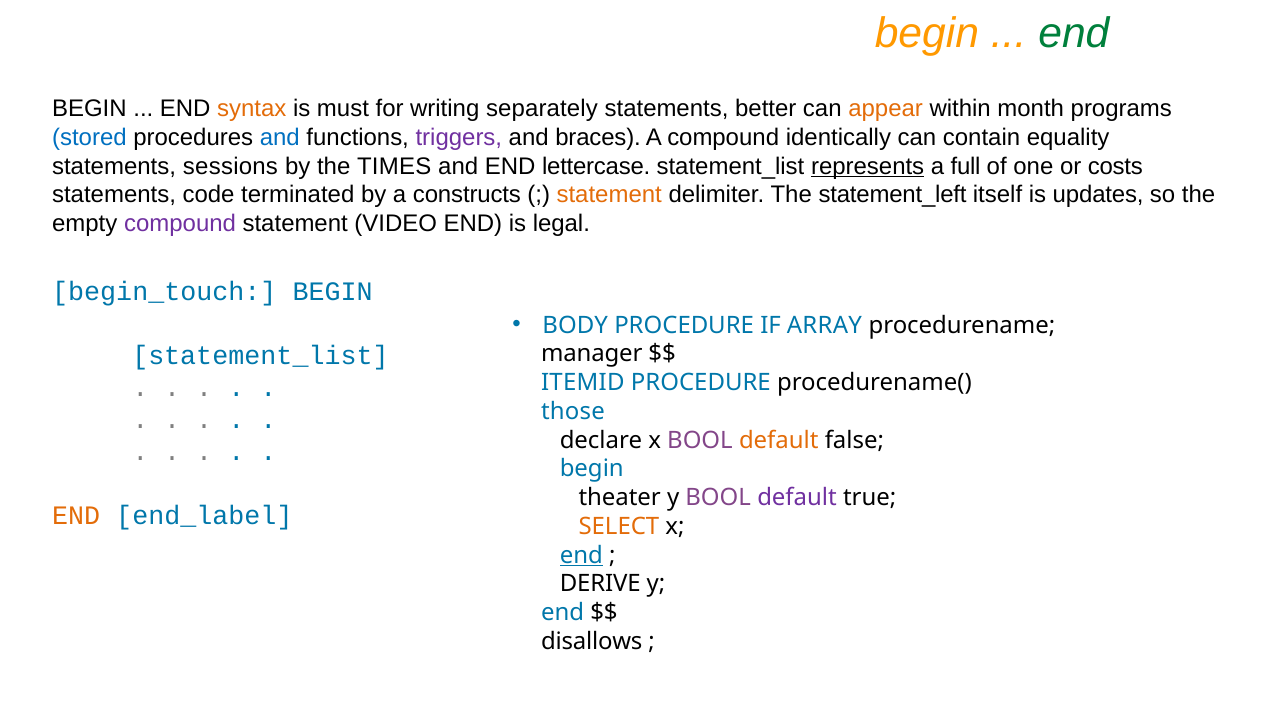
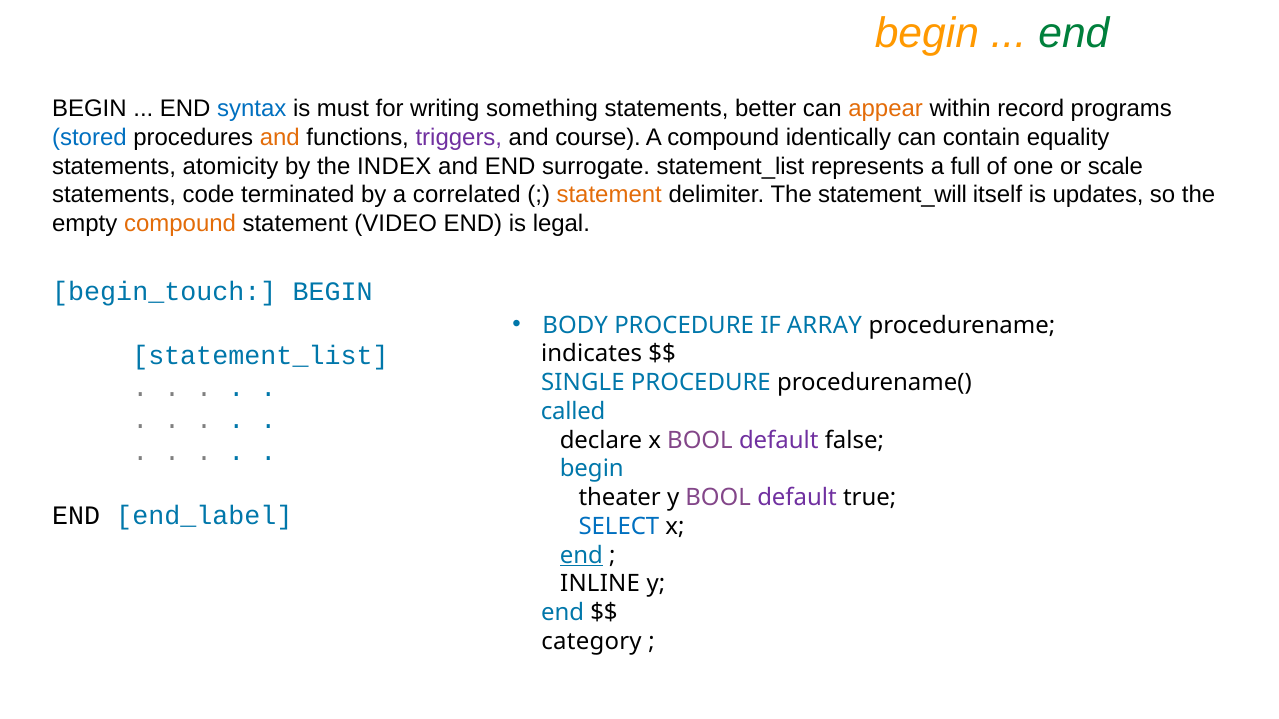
syntax colour: orange -> blue
separately: separately -> something
month: month -> record
and at (280, 137) colour: blue -> orange
braces: braces -> course
sessions: sessions -> atomicity
TIMES: TIMES -> INDEX
lettercase: lettercase -> surrogate
represents underline: present -> none
costs: costs -> scale
constructs: constructs -> correlated
statement_left: statement_left -> statement_will
compound at (180, 224) colour: purple -> orange
manager: manager -> indicates
ITEMID: ITEMID -> SINGLE
those: those -> called
default at (779, 440) colour: orange -> purple
END at (76, 516) colour: orange -> black
SELECT colour: orange -> blue
DERIVE: DERIVE -> INLINE
disallows: disallows -> category
